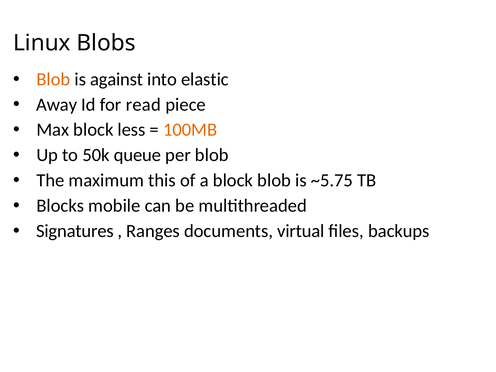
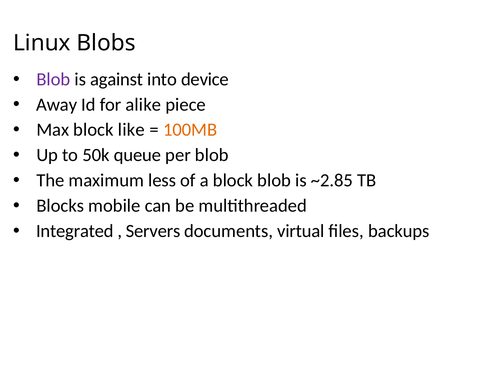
Blob at (53, 79) colour: orange -> purple
elastic: elastic -> device
read: read -> alike
less: less -> like
this: this -> less
~5.75: ~5.75 -> ~2.85
Signatures: Signatures -> Integrated
Ranges: Ranges -> Servers
